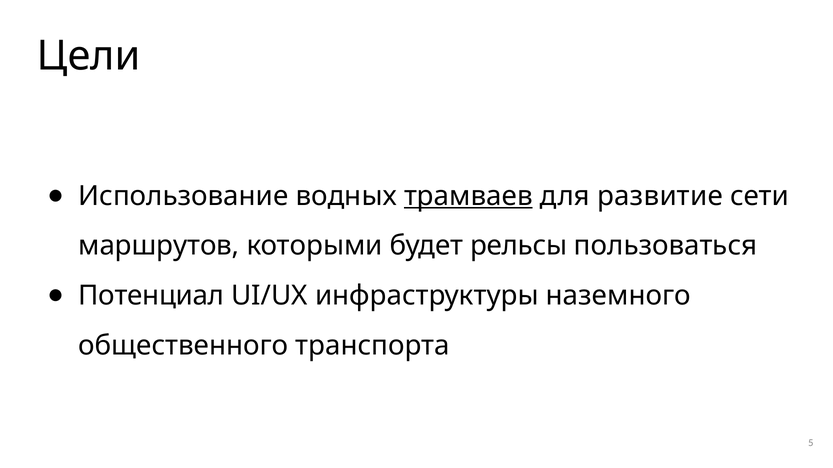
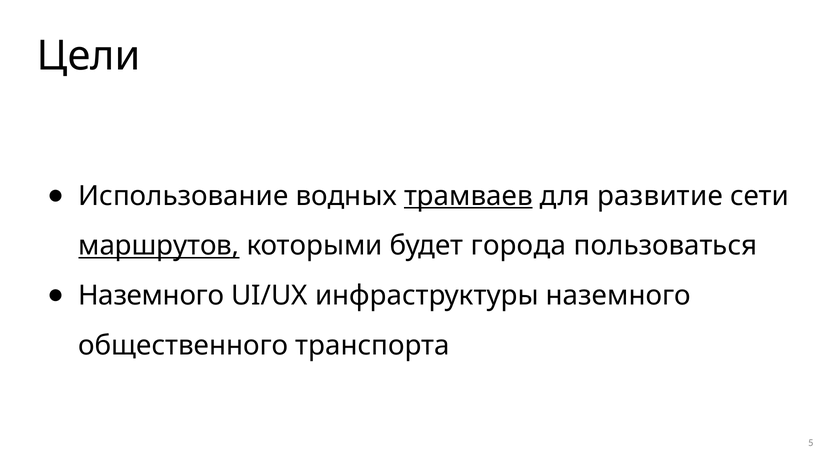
маршрутов underline: none -> present
рельсы: рельсы -> города
Потенциал at (151, 296): Потенциал -> Наземного
